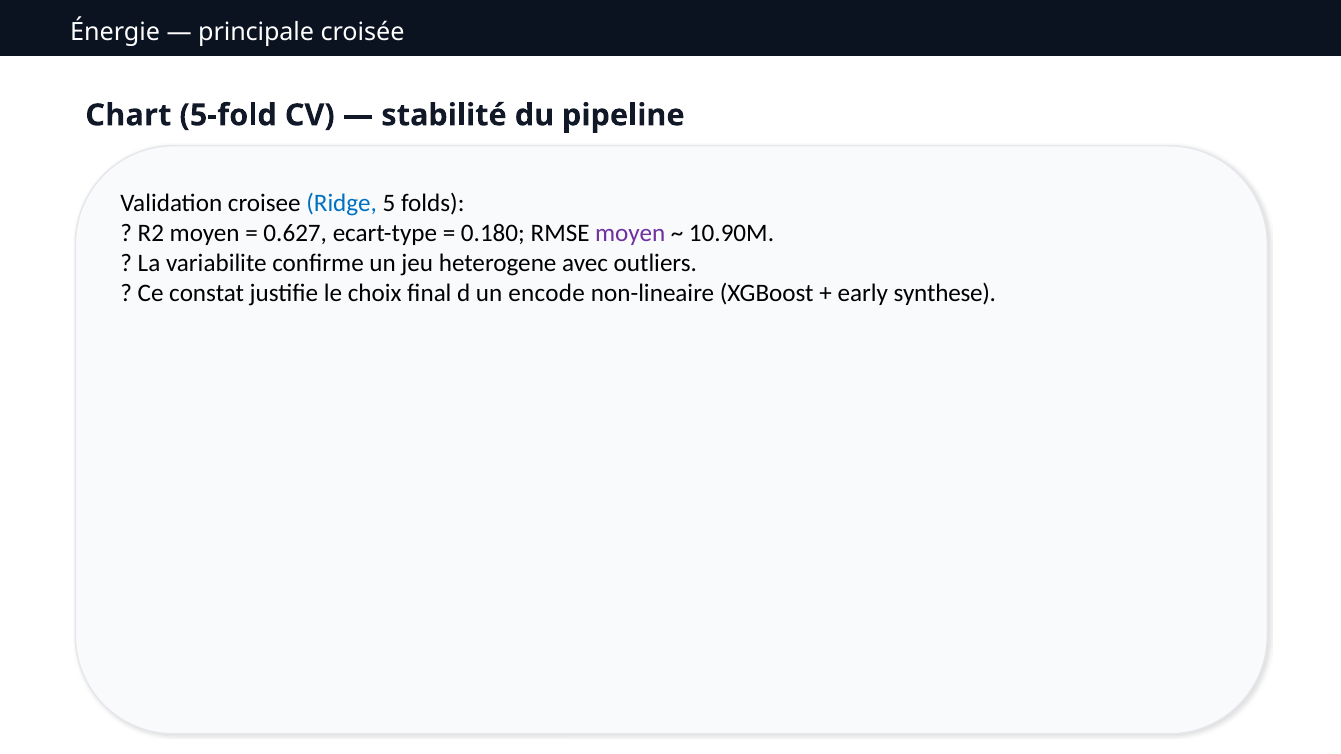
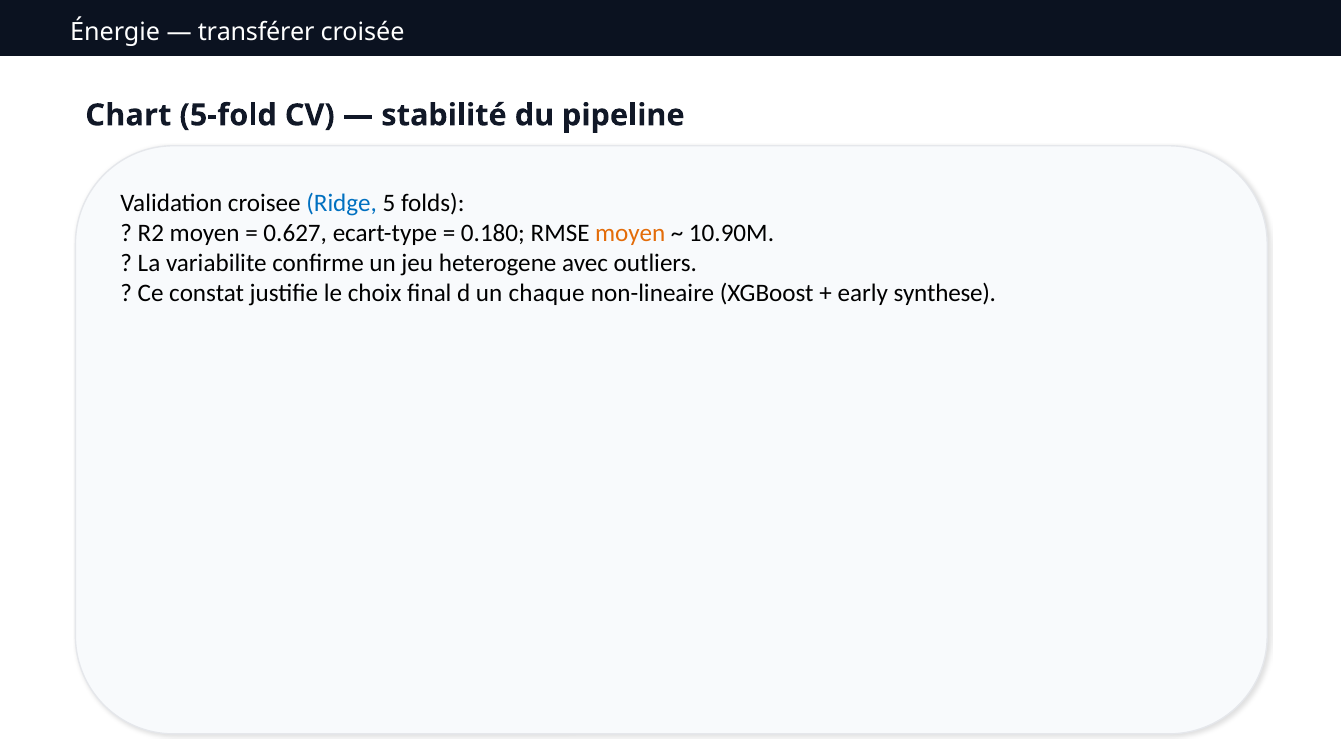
principale: principale -> transférer
moyen at (630, 233) colour: purple -> orange
encode: encode -> chaque
